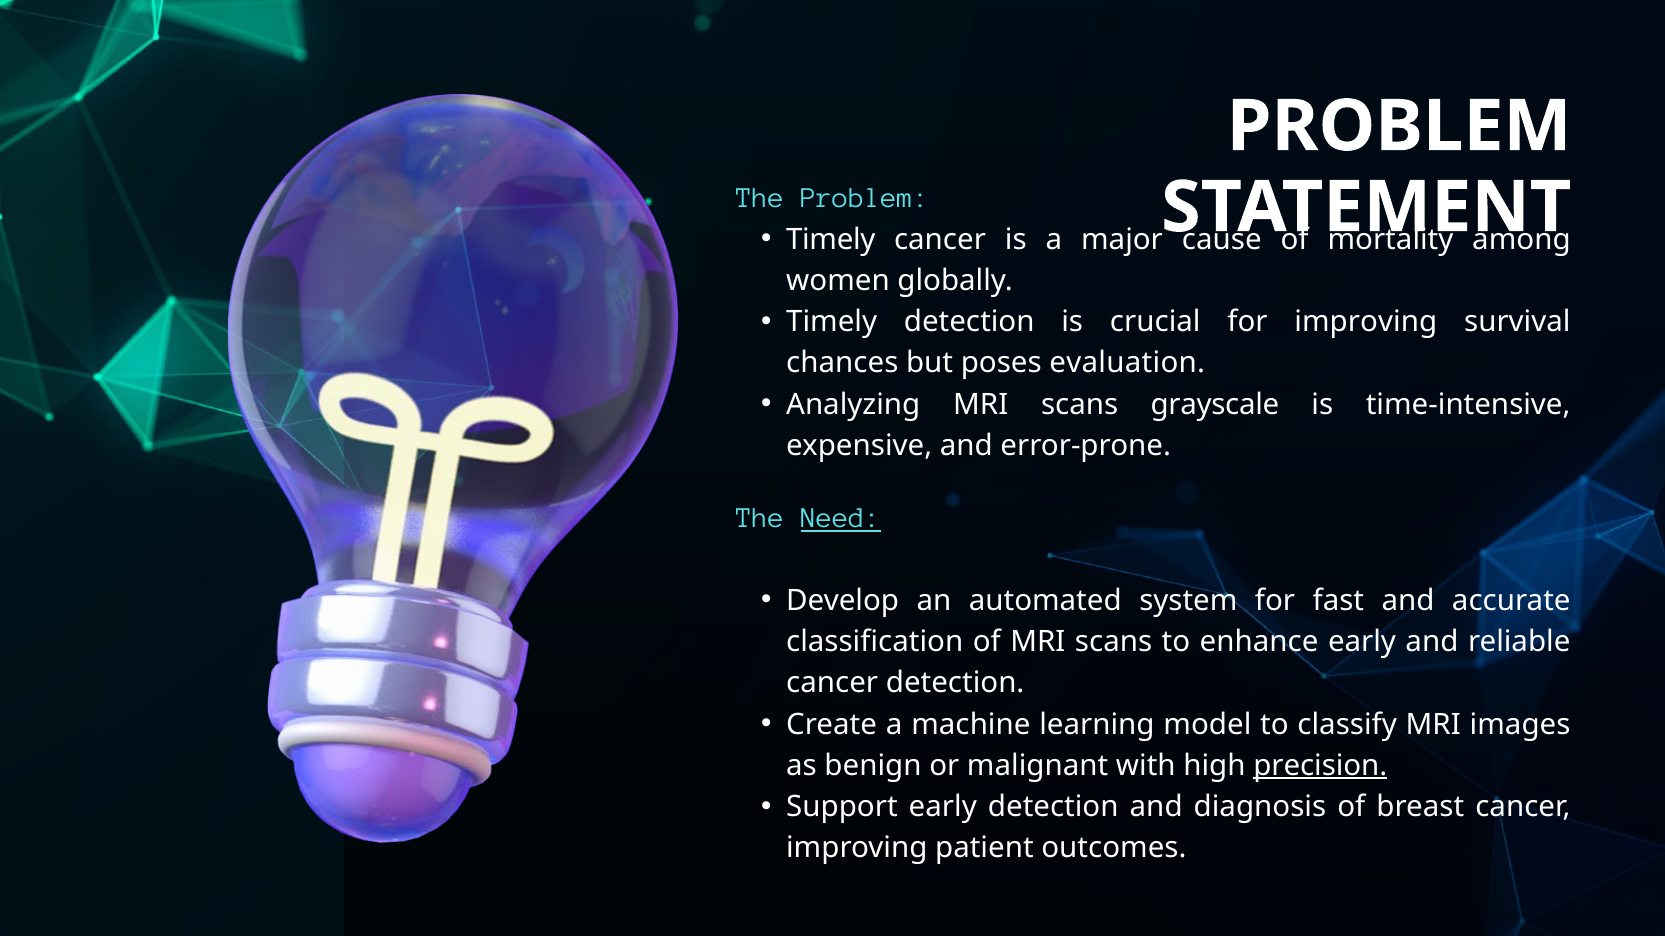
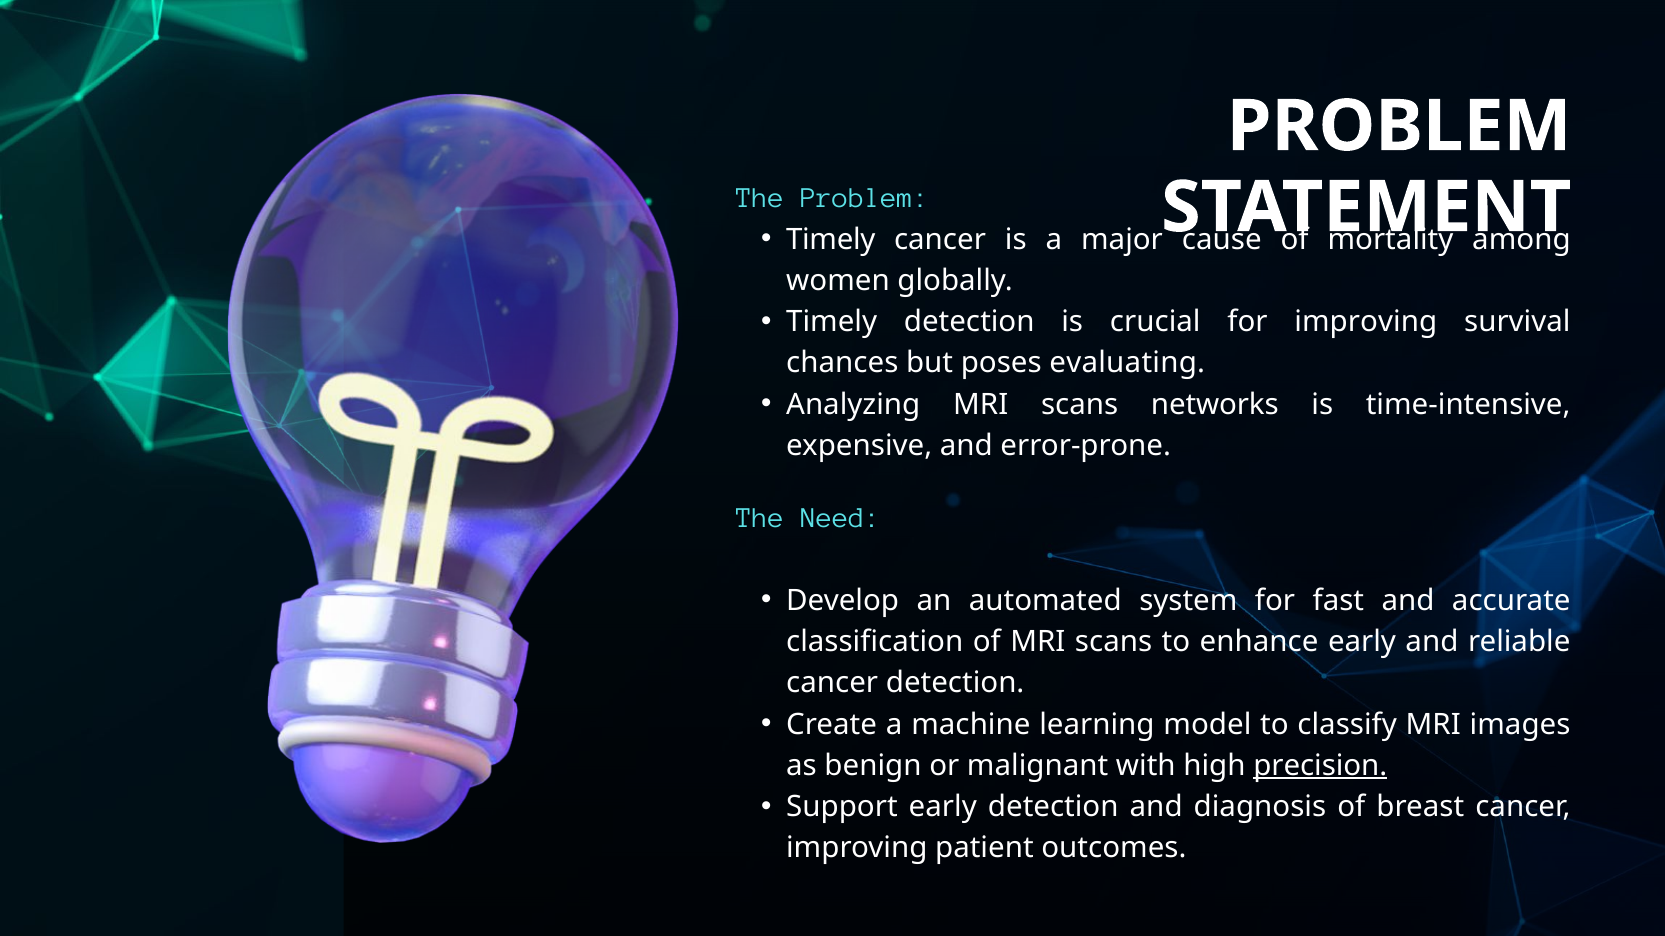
evaluation: evaluation -> evaluating
grayscale: grayscale -> networks
Need underline: present -> none
